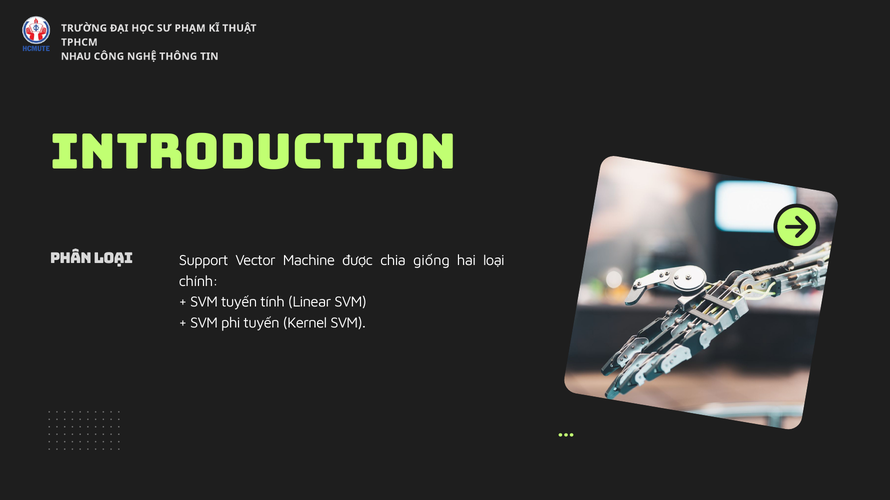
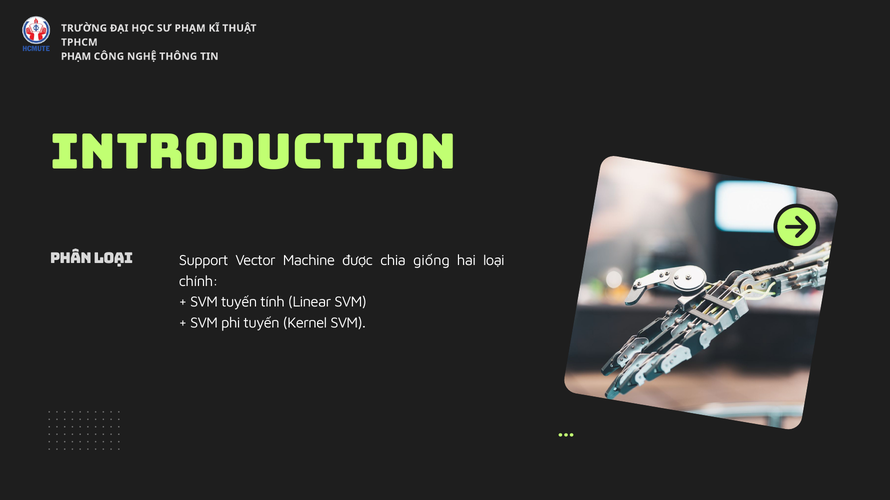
NHAU at (76, 57): NHAU -> PHẠM
